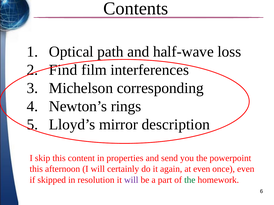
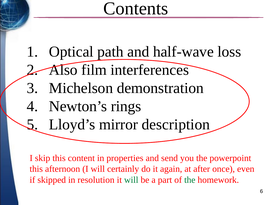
Find: Find -> Also
corresponding: corresponding -> demonstration
at even: even -> after
will at (131, 180) colour: purple -> green
